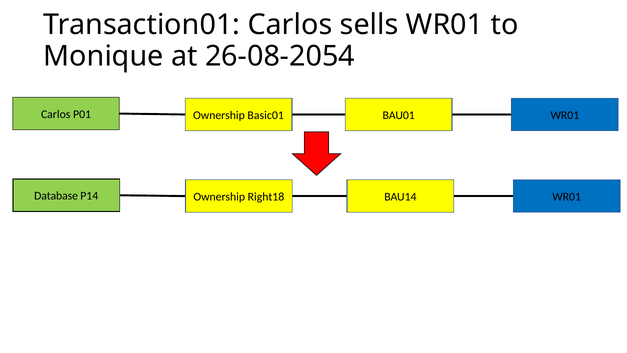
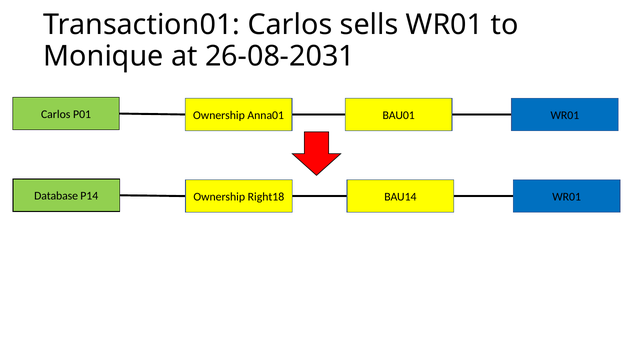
26-08-2054: 26-08-2054 -> 26-08-2031
Basic01: Basic01 -> Anna01
